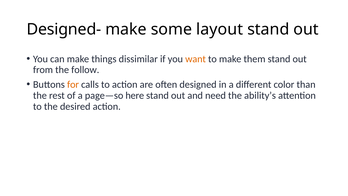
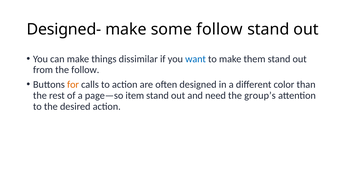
some layout: layout -> follow
want colour: orange -> blue
here: here -> item
ability’s: ability’s -> group’s
